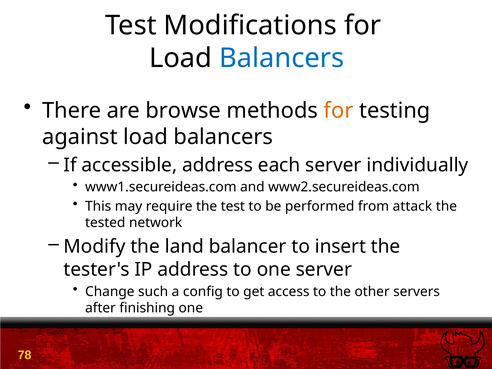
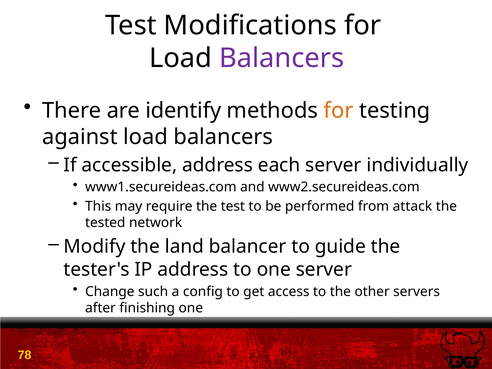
Balancers at (282, 58) colour: blue -> purple
browse: browse -> identify
insert: insert -> guide
